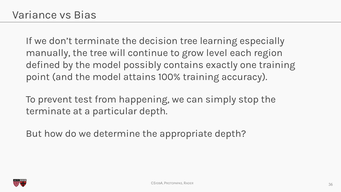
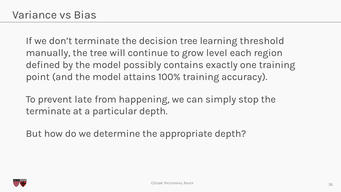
especially: especially -> threshold
test: test -> late
